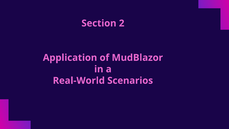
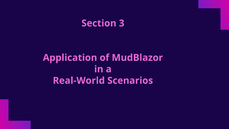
2: 2 -> 3
